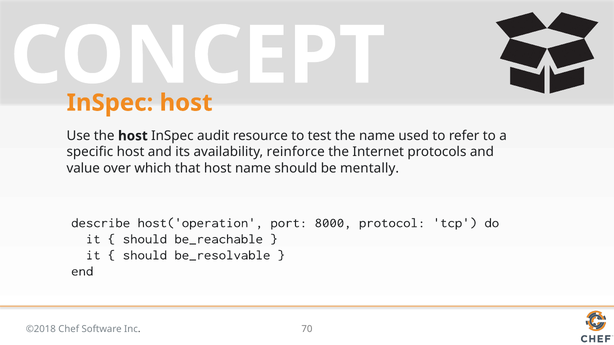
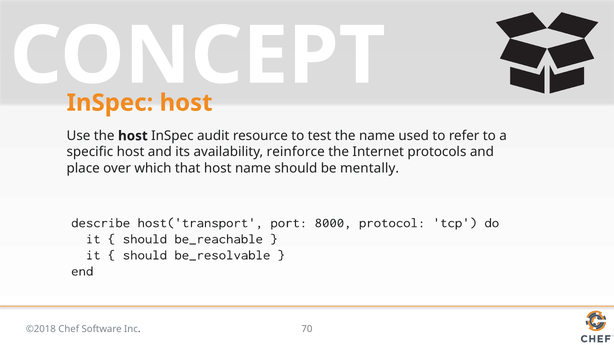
value: value -> place
host('operation: host('operation -> host('transport
